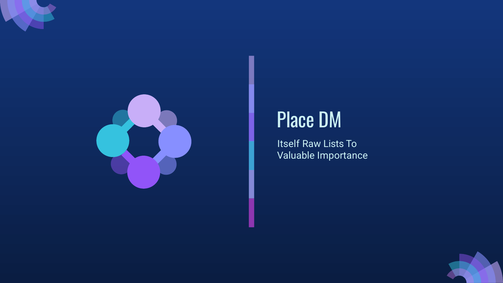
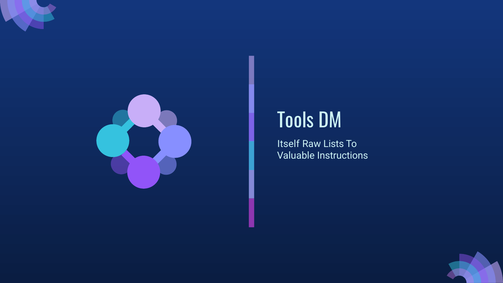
Place: Place -> Tools
Importance: Importance -> Instructions
